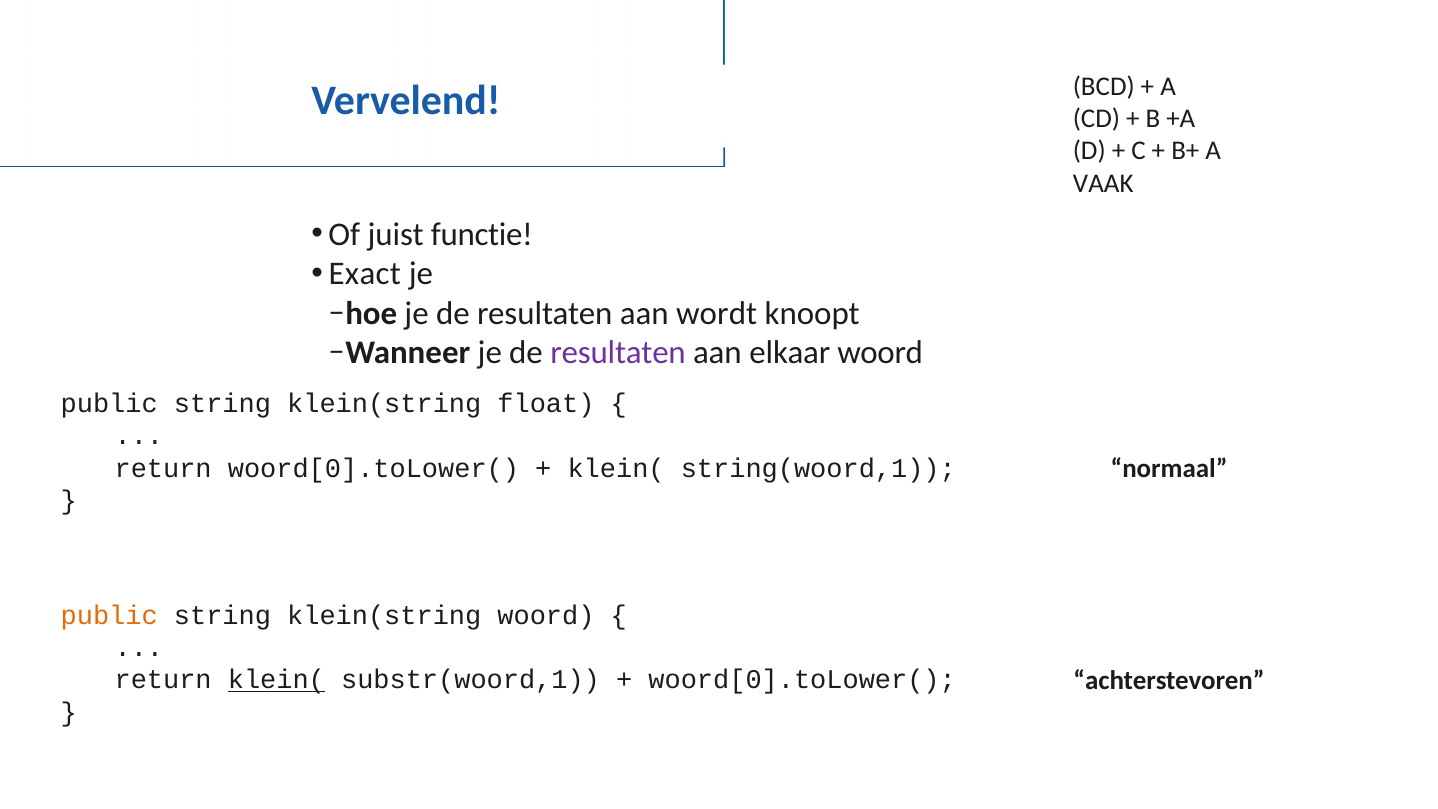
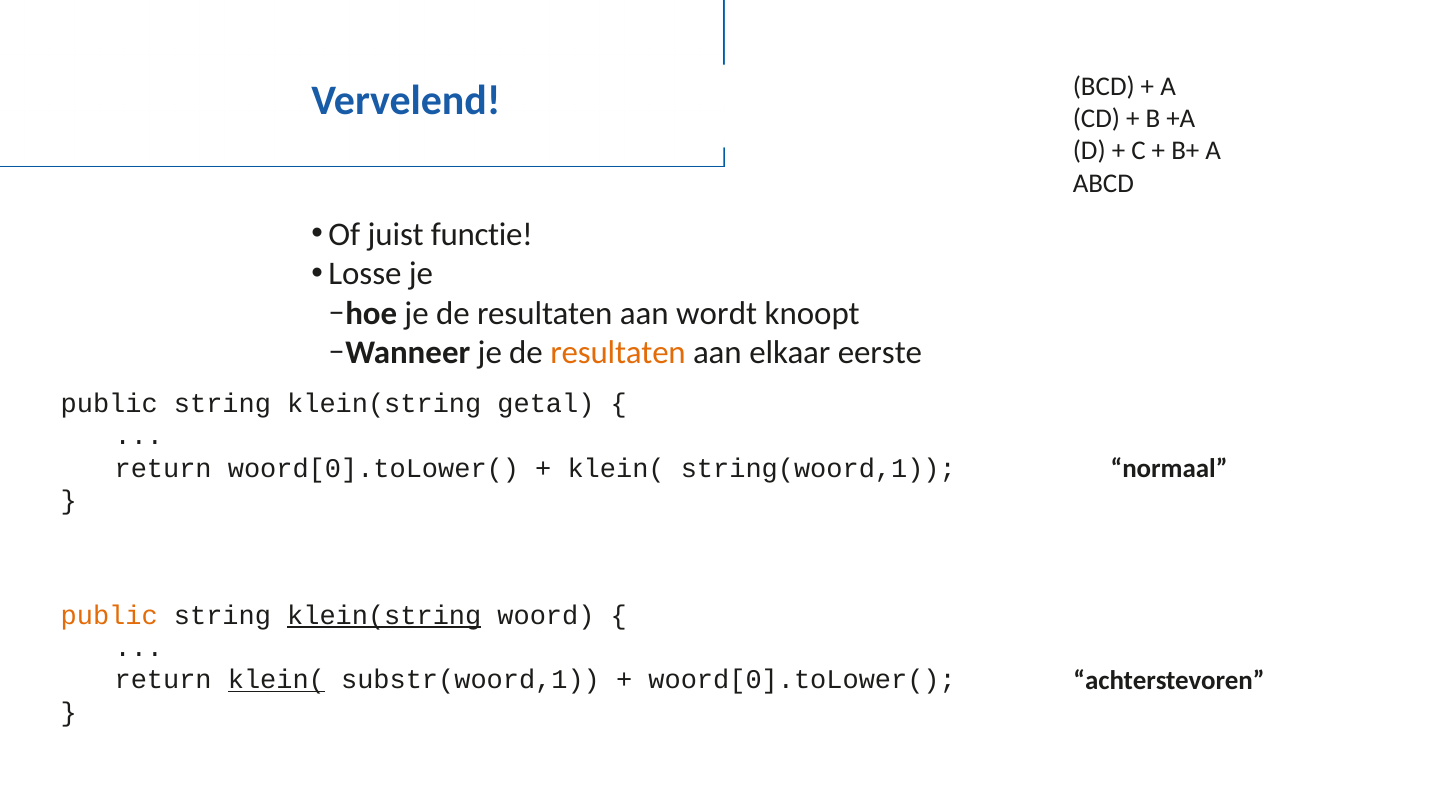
VAAK: VAAK -> ABCD
Exact: Exact -> Losse
resultaten at (618, 353) colour: purple -> orange
elkaar woord: woord -> eerste
float: float -> getal
klein(string at (384, 615) underline: none -> present
